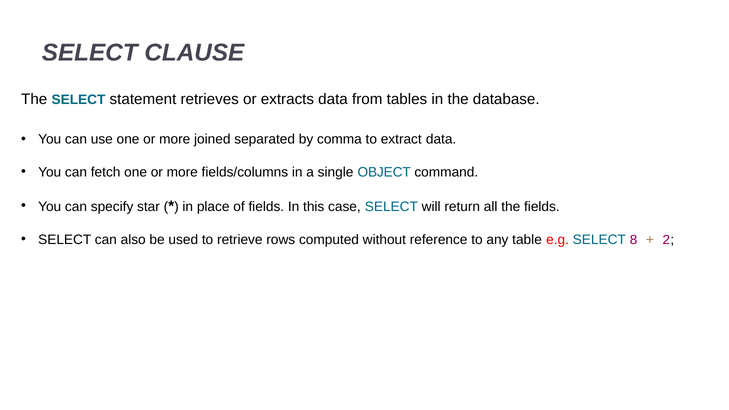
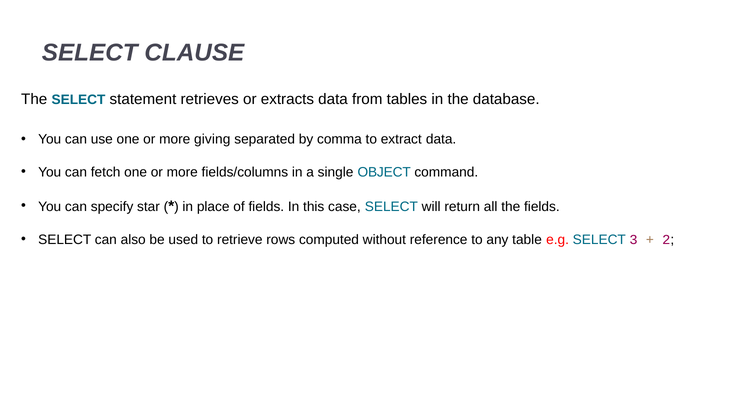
joined: joined -> giving
8: 8 -> 3
